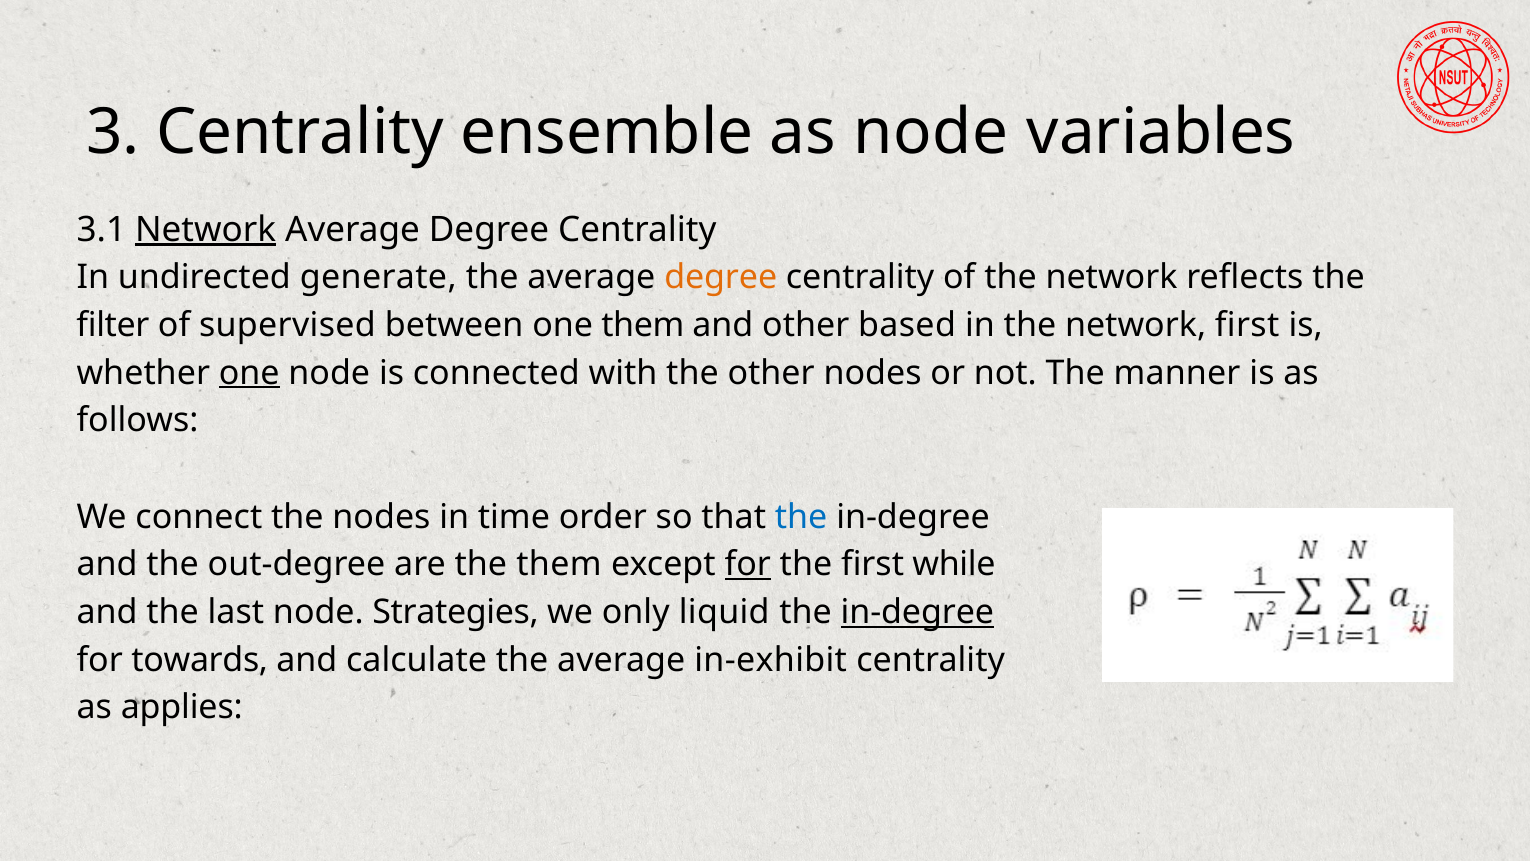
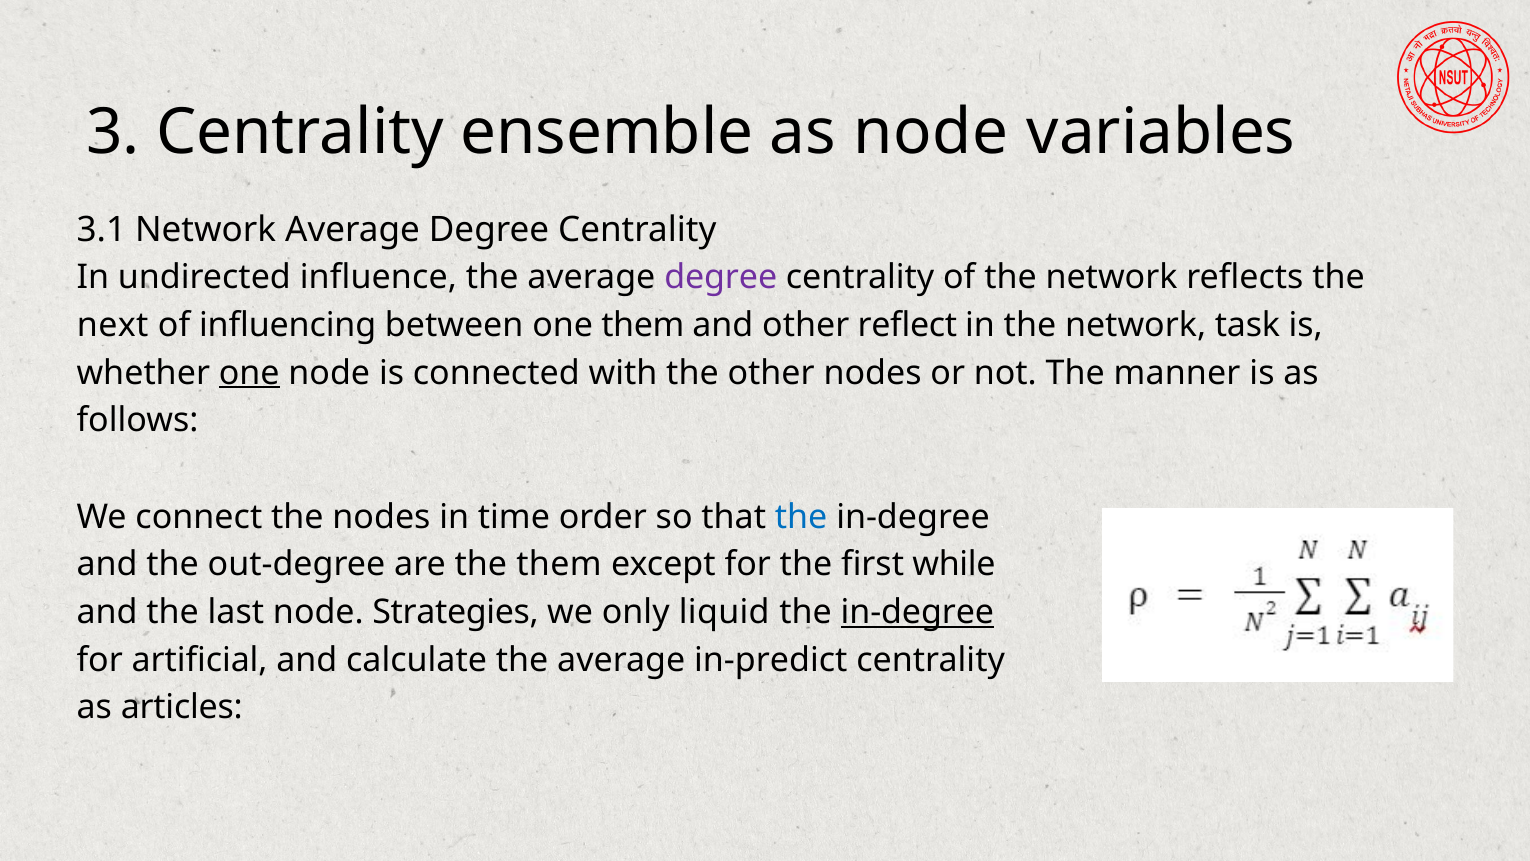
Network at (206, 229) underline: present -> none
generate: generate -> influence
degree at (721, 277) colour: orange -> purple
filter: filter -> next
supervised: supervised -> influencing
based: based -> reflect
network first: first -> task
for at (748, 565) underline: present -> none
towards: towards -> artificial
in-exhibit: in-exhibit -> in-predict
applies: applies -> articles
